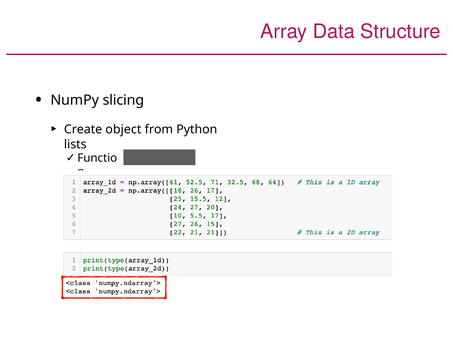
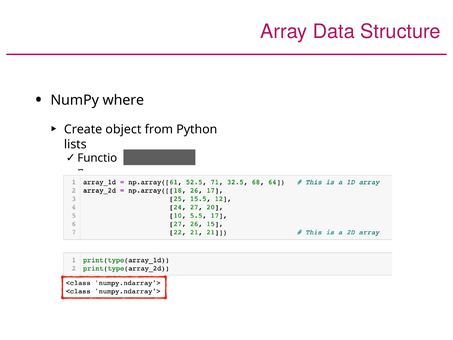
slicing: slicing -> where
